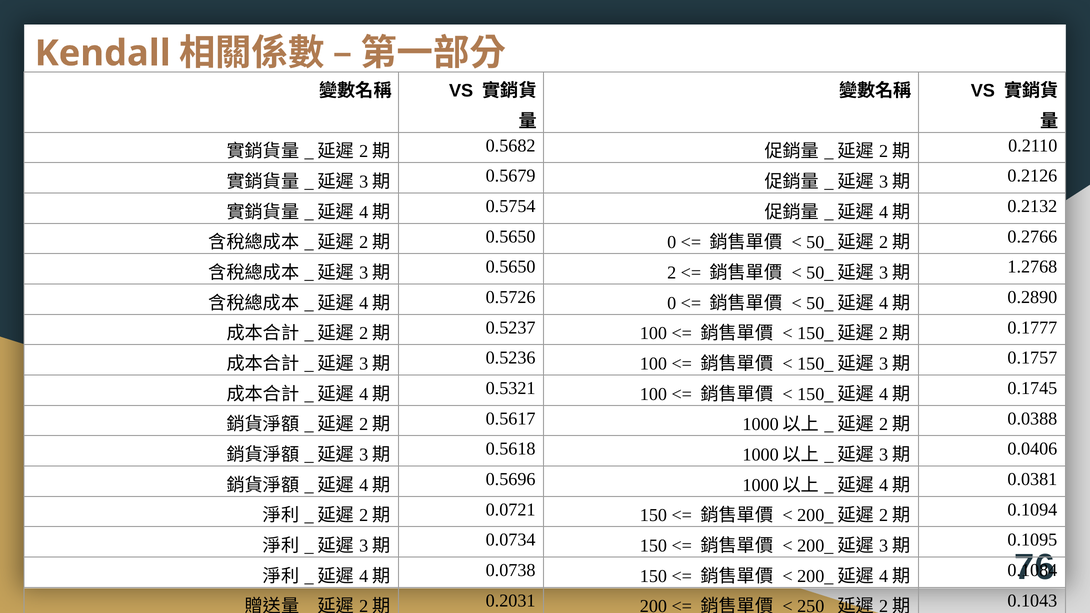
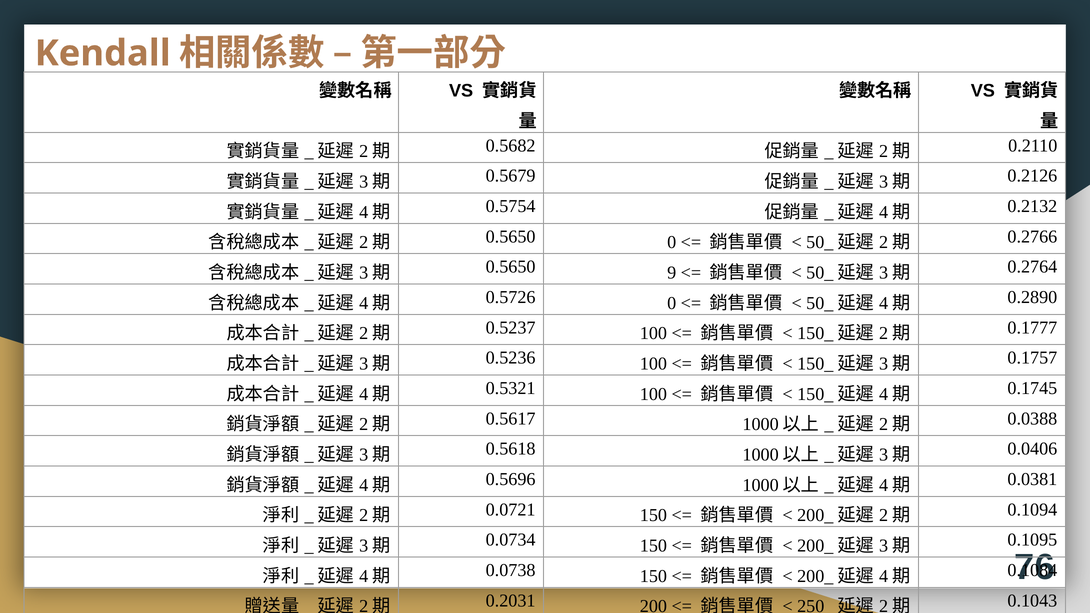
2: 2 -> 9
1.2768: 1.2768 -> 0.2764
